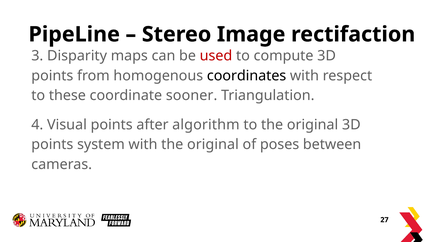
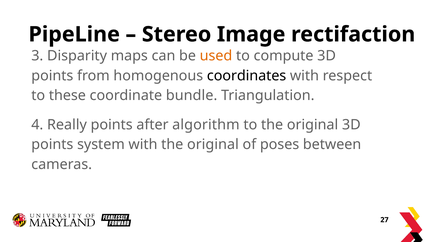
used colour: red -> orange
sooner: sooner -> bundle
Visual: Visual -> Really
